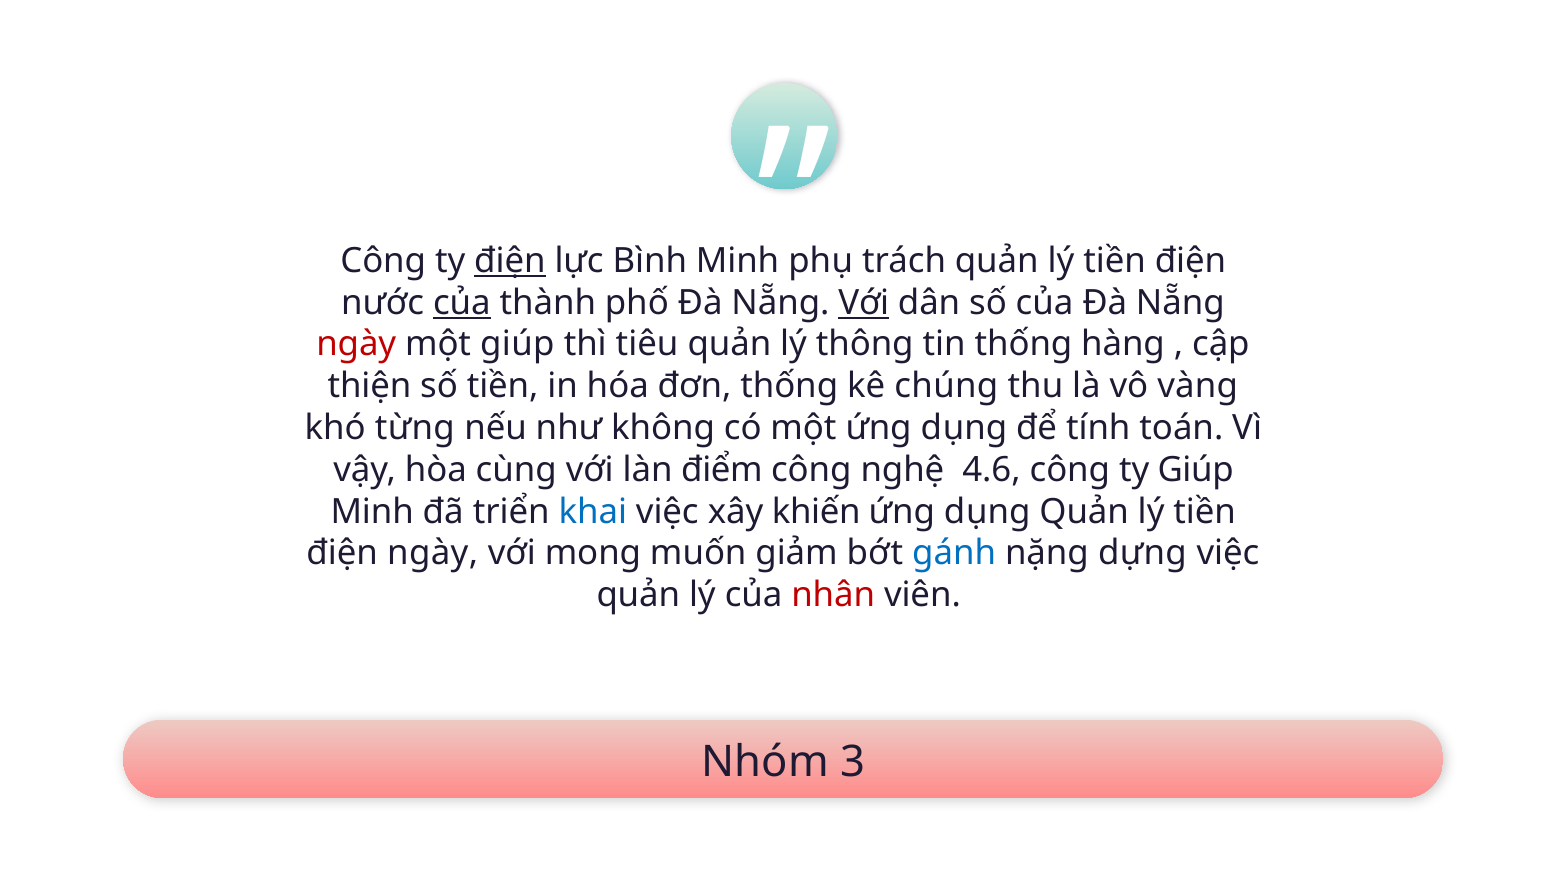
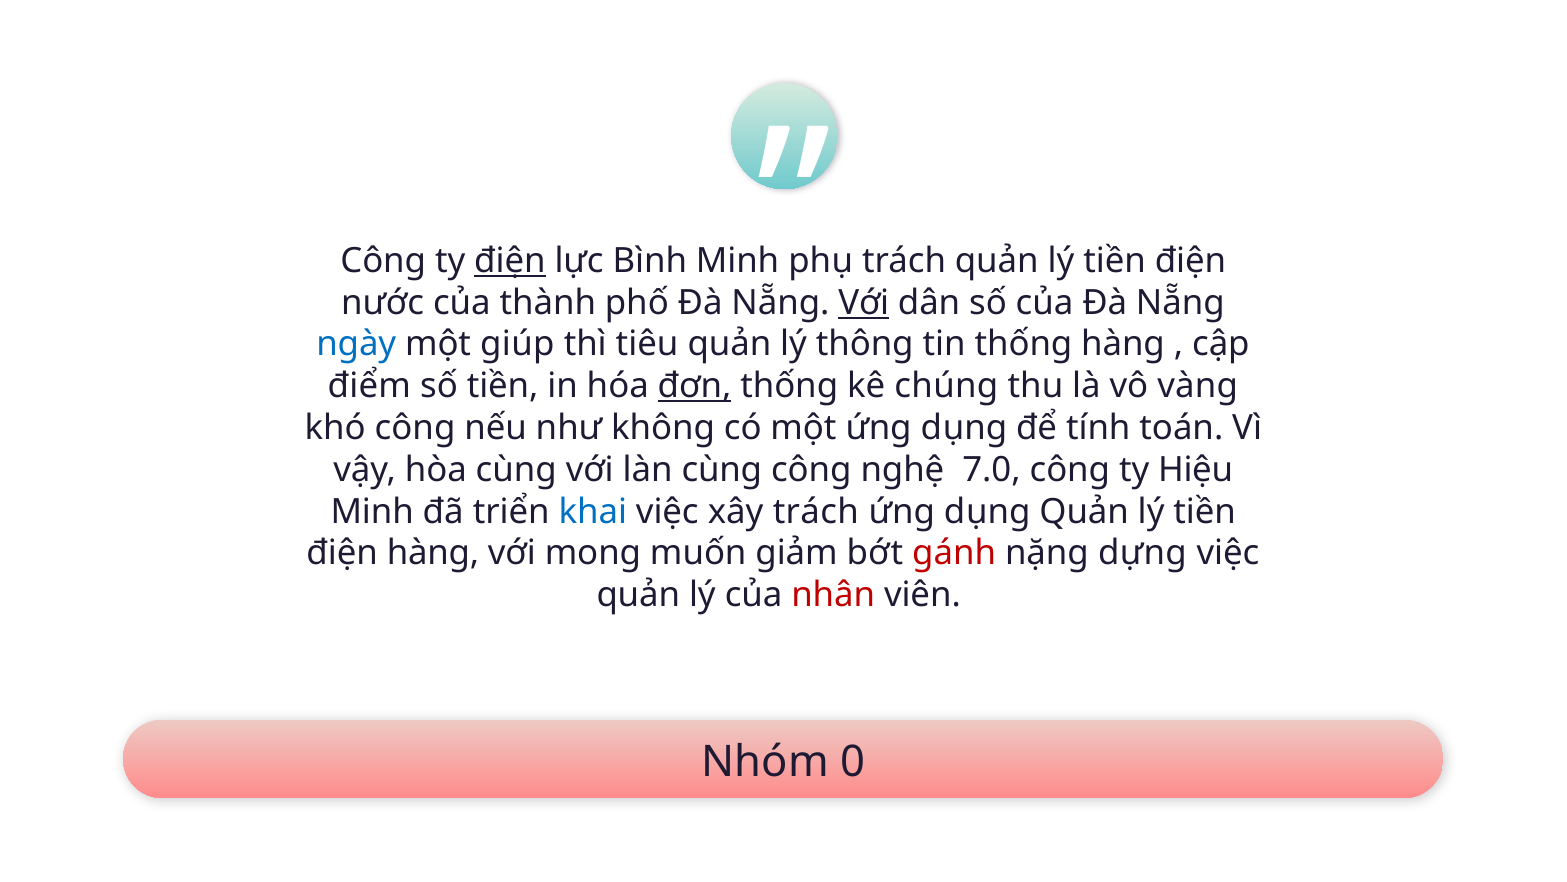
của at (462, 302) underline: present -> none
ngày at (356, 344) colour: red -> blue
thiện: thiện -> điểm
đơn underline: none -> present
khó từng: từng -> công
làn điểm: điểm -> cùng
4.6: 4.6 -> 7.0
ty Giúp: Giúp -> Hiệu
xây khiến: khiến -> trách
điện ngày: ngày -> hàng
gánh colour: blue -> red
3: 3 -> 0
